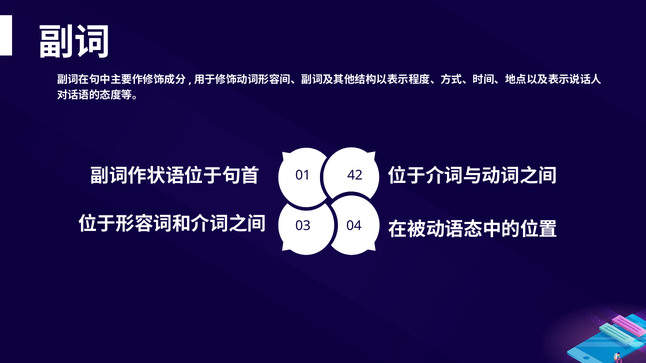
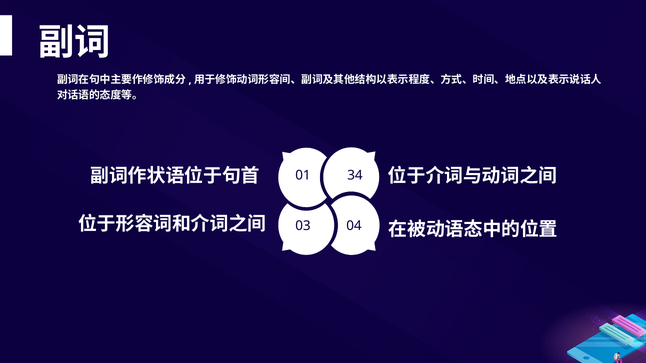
42: 42 -> 34
